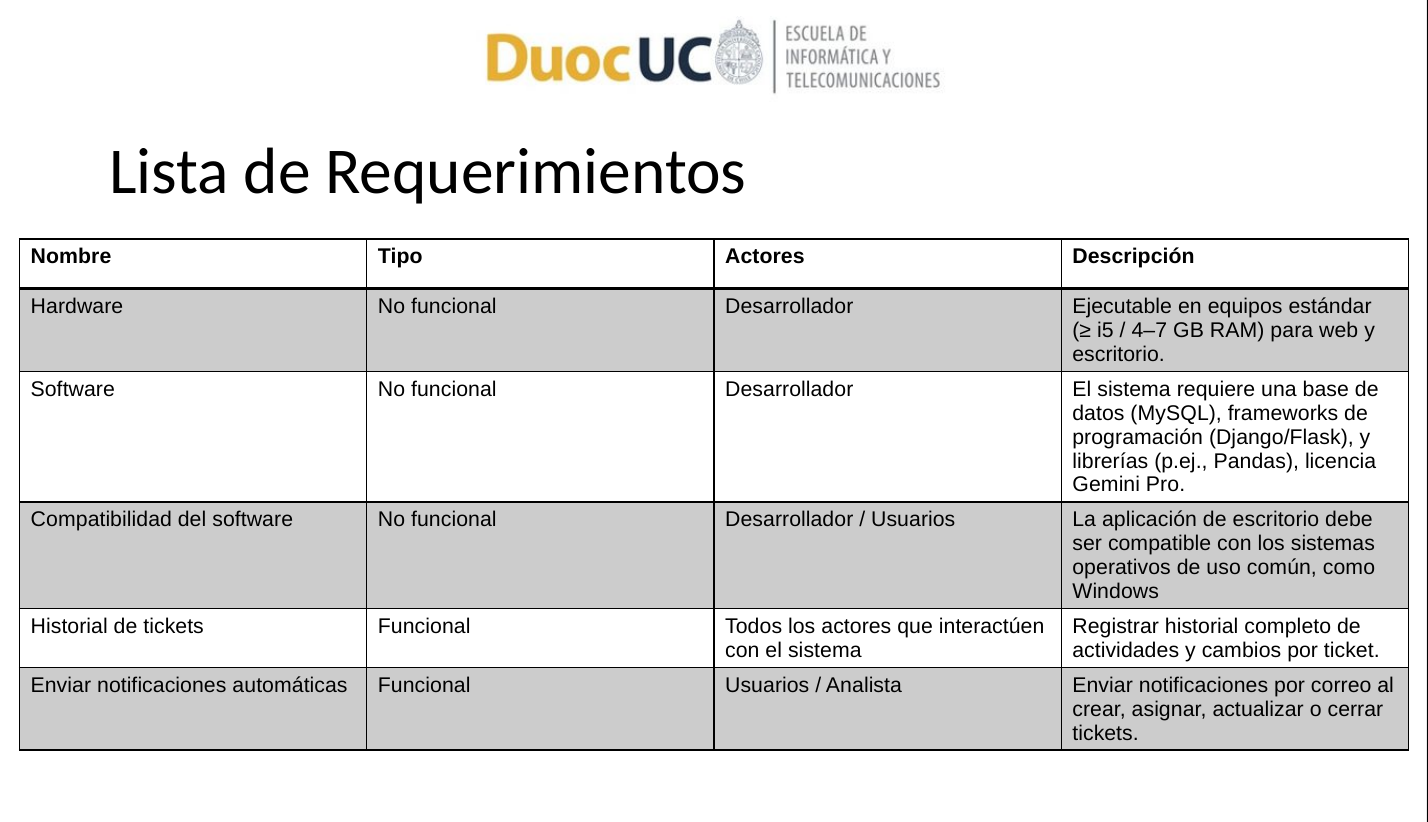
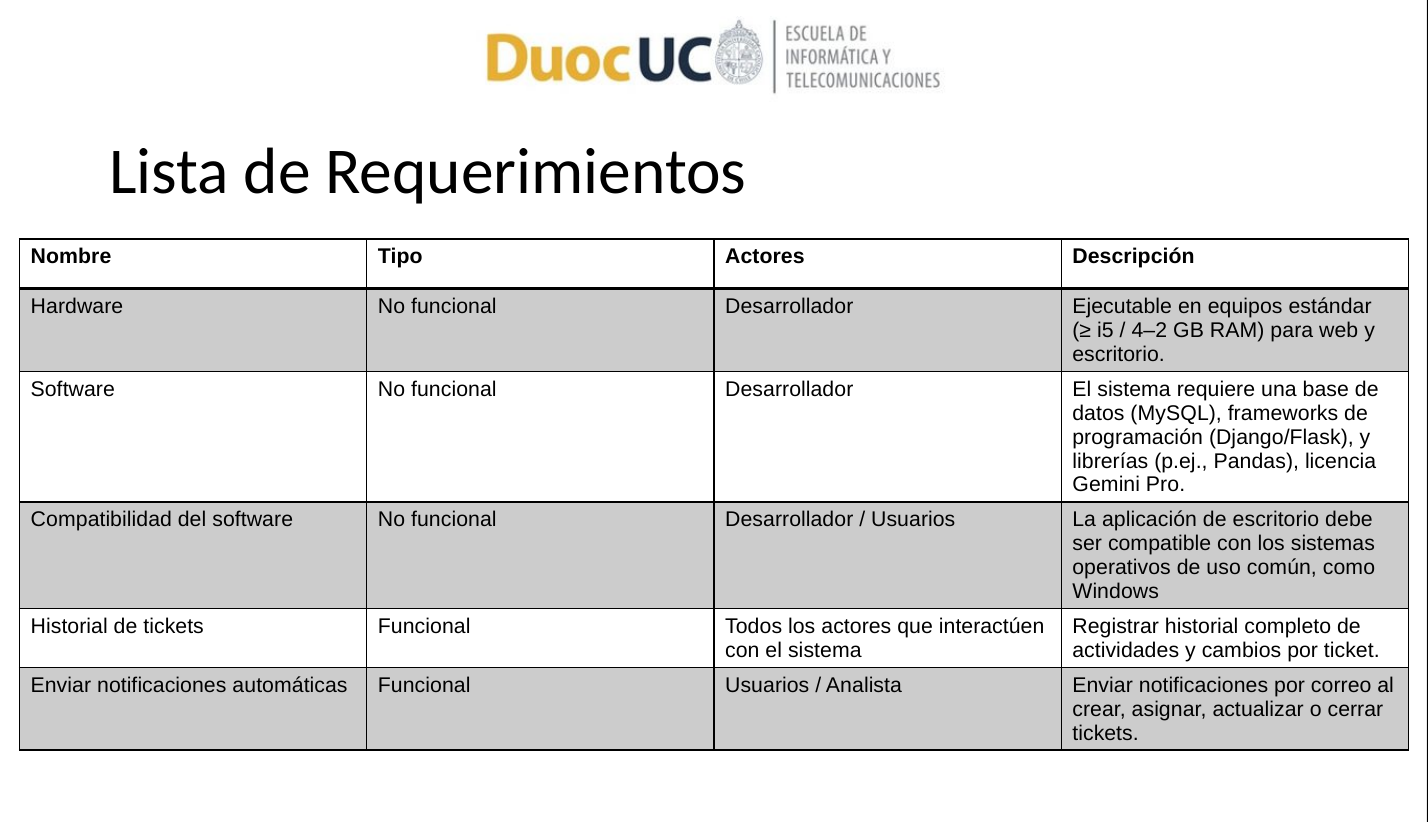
4–7: 4–7 -> 4–2
